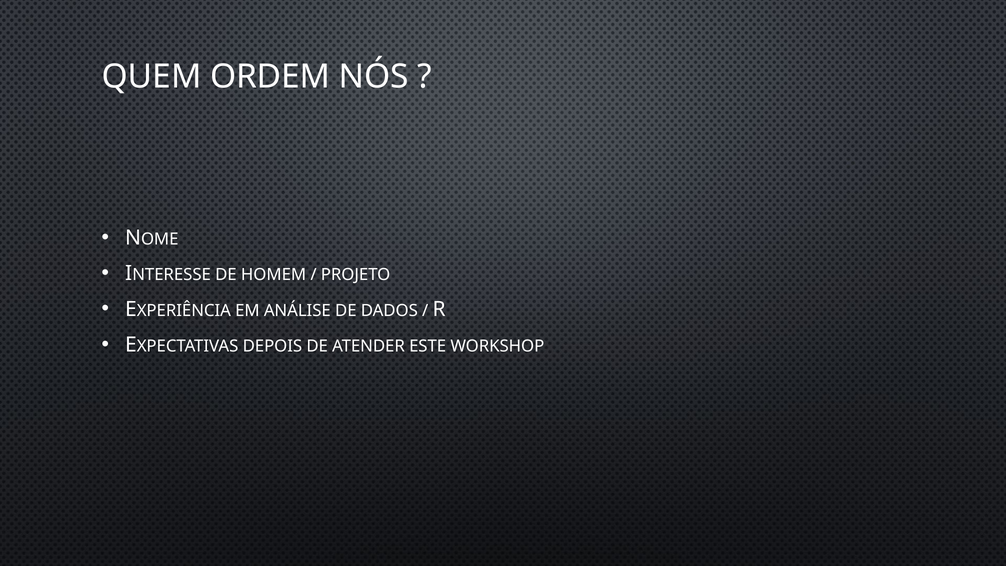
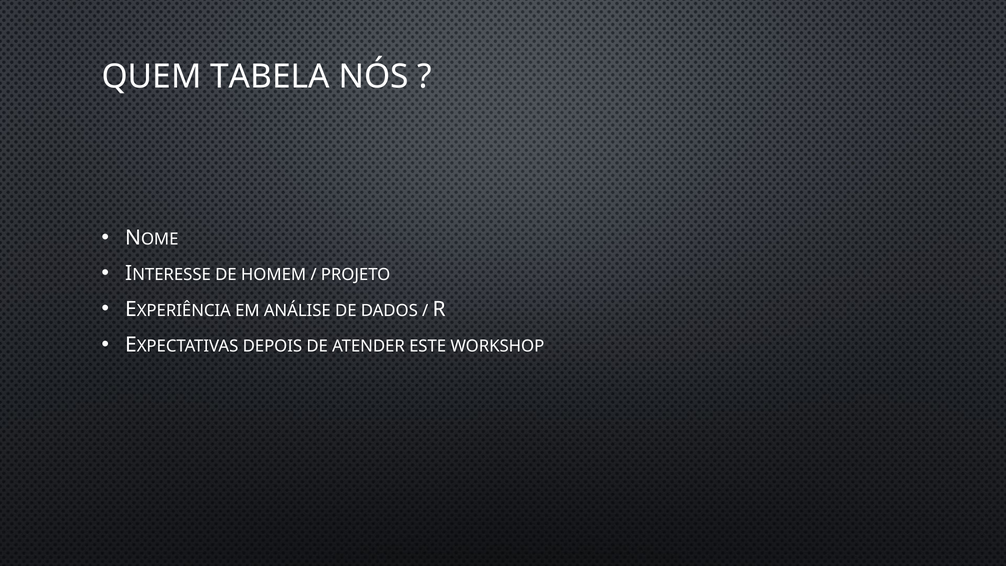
ORDEM: ORDEM -> TABELA
